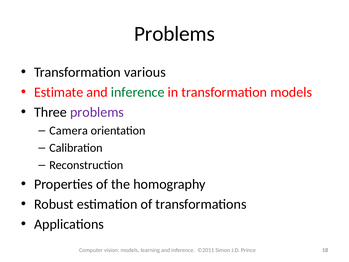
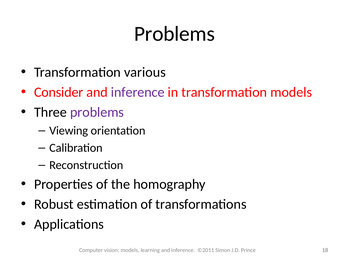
Estimate: Estimate -> Consider
inference at (138, 92) colour: green -> purple
Camera: Camera -> Viewing
